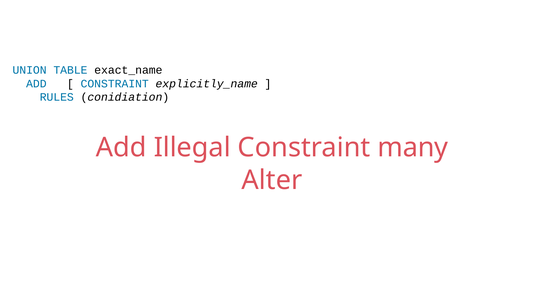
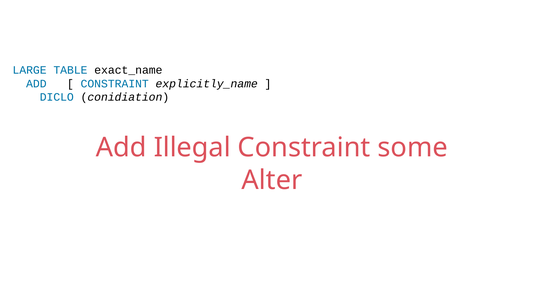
UNION: UNION -> LARGE
RULES: RULES -> DICLO
many: many -> some
